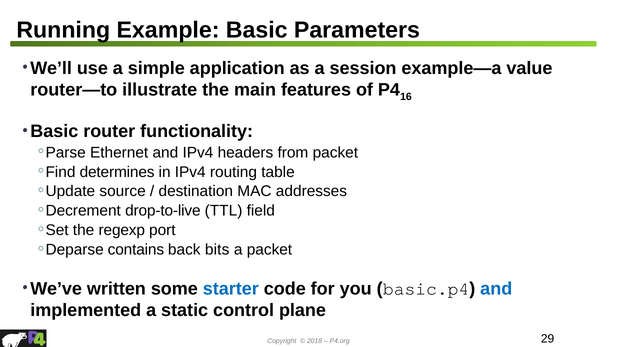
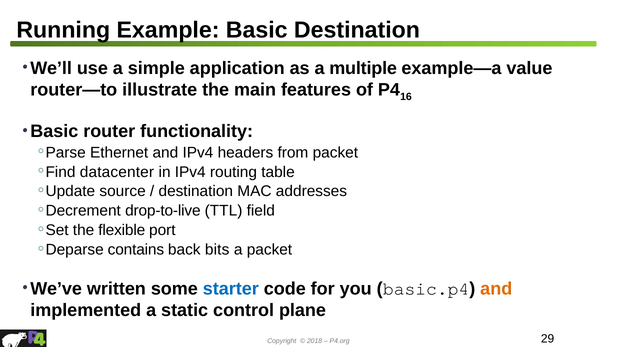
Basic Parameters: Parameters -> Destination
session: session -> multiple
determines: determines -> datacenter
regexp: regexp -> flexible
and at (496, 289) colour: blue -> orange
